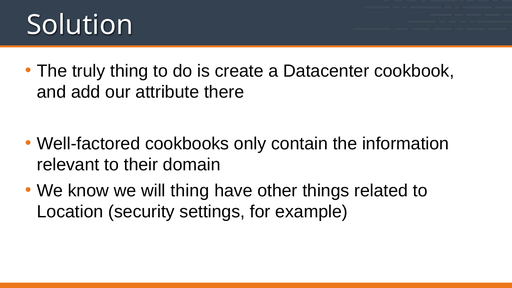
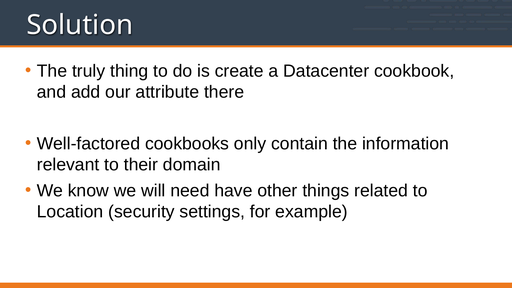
will thing: thing -> need
